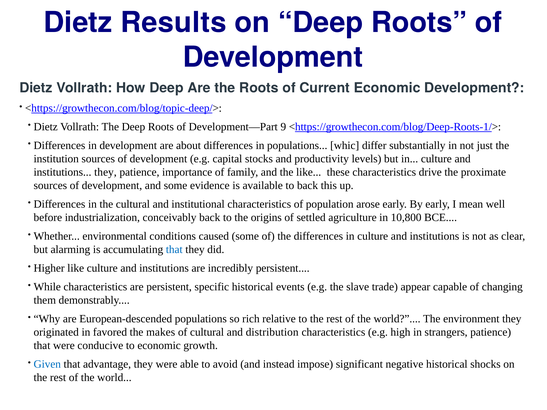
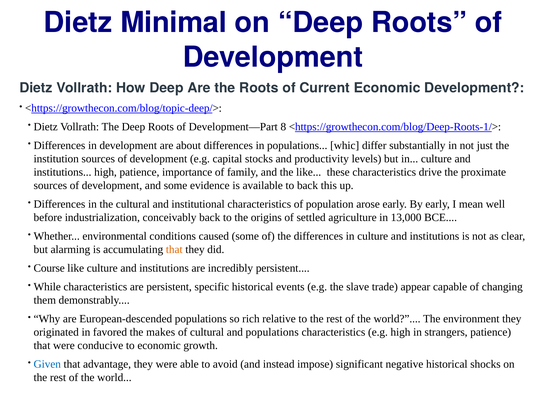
Results: Results -> Minimal
9: 9 -> 8
institutions they: they -> high
10,800: 10,800 -> 13,000
that at (174, 250) colour: blue -> orange
Higher: Higher -> Course
and distribution: distribution -> populations
